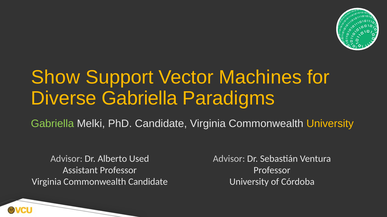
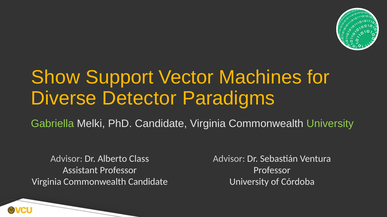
Diverse Gabriella: Gabriella -> Detector
University at (330, 124) colour: yellow -> light green
Used: Used -> Class
